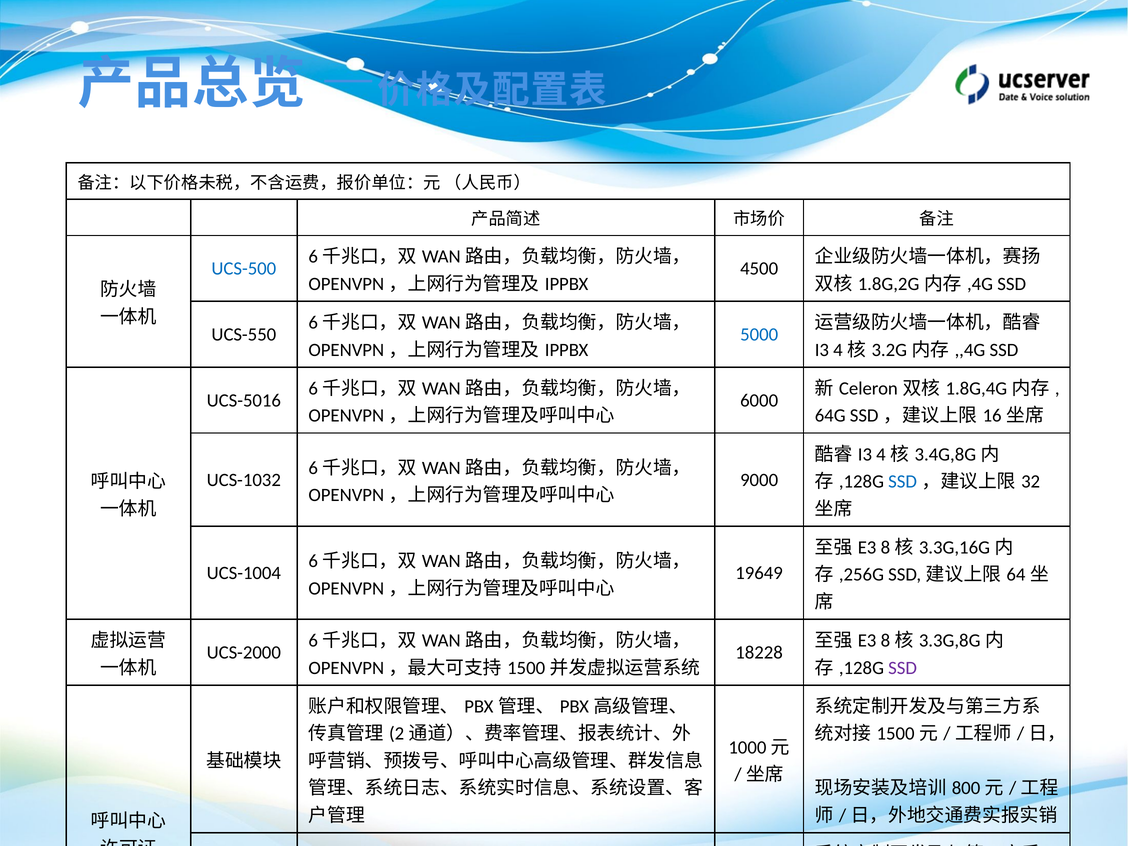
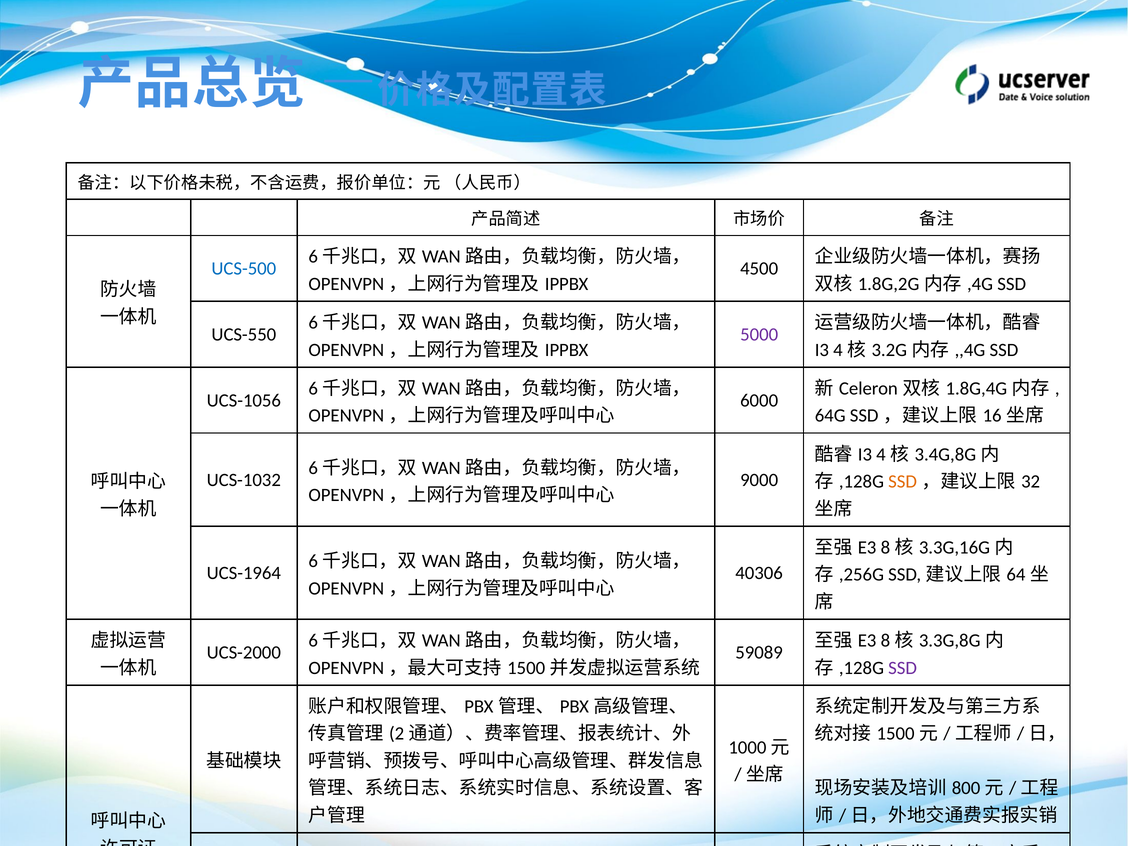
5000 colour: blue -> purple
UCS-5016: UCS-5016 -> UCS-1056
SSD at (903, 482) colour: blue -> orange
UCS-1004: UCS-1004 -> UCS-1964
19649: 19649 -> 40306
18228: 18228 -> 59089
